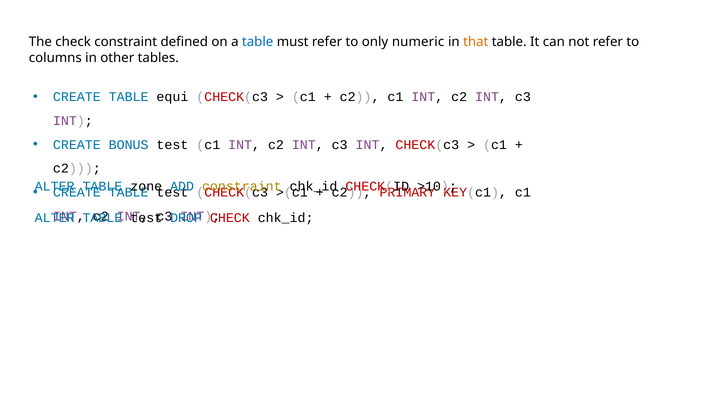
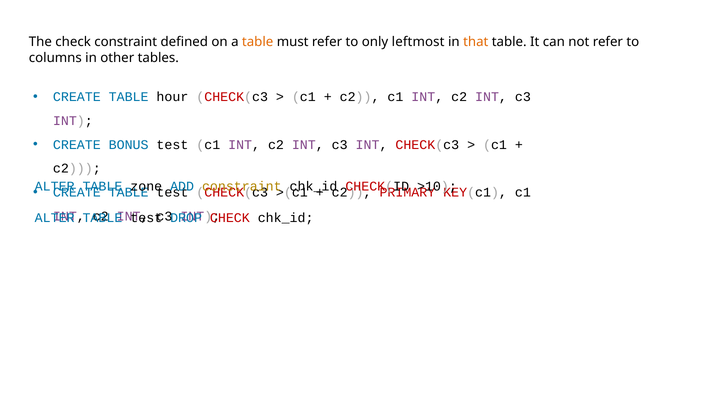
table at (258, 42) colour: blue -> orange
numeric: numeric -> leftmost
equi: equi -> hour
